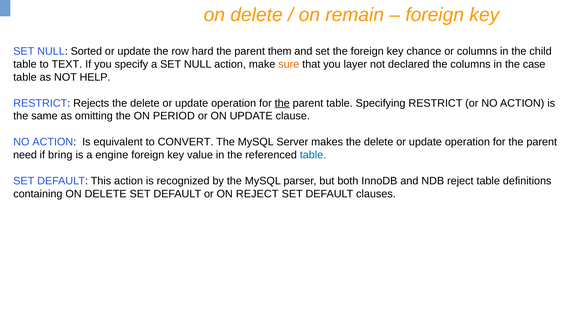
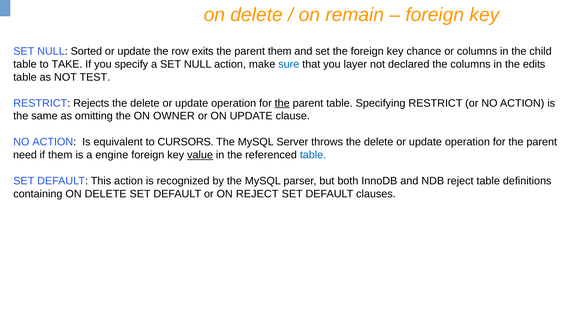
hard: hard -> exits
TEXT: TEXT -> TAKE
sure colour: orange -> blue
case: case -> edits
HELP: HELP -> TEST
PERIOD: PERIOD -> OWNER
CONVERT: CONVERT -> CURSORS
makes: makes -> throws
if bring: bring -> them
value underline: none -> present
